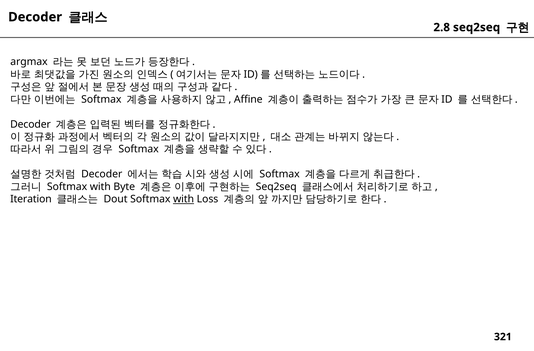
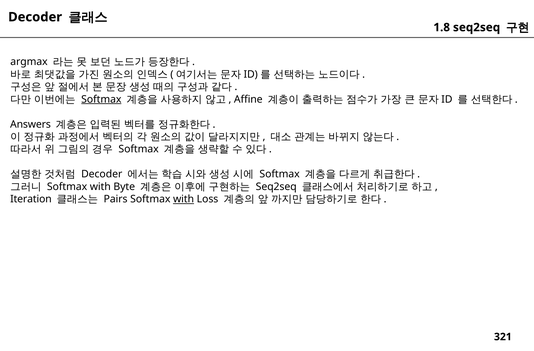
2.8: 2.8 -> 1.8
Softmax at (101, 99) underline: none -> present
Decoder at (30, 124): Decoder -> Answers
Dout: Dout -> Pairs
